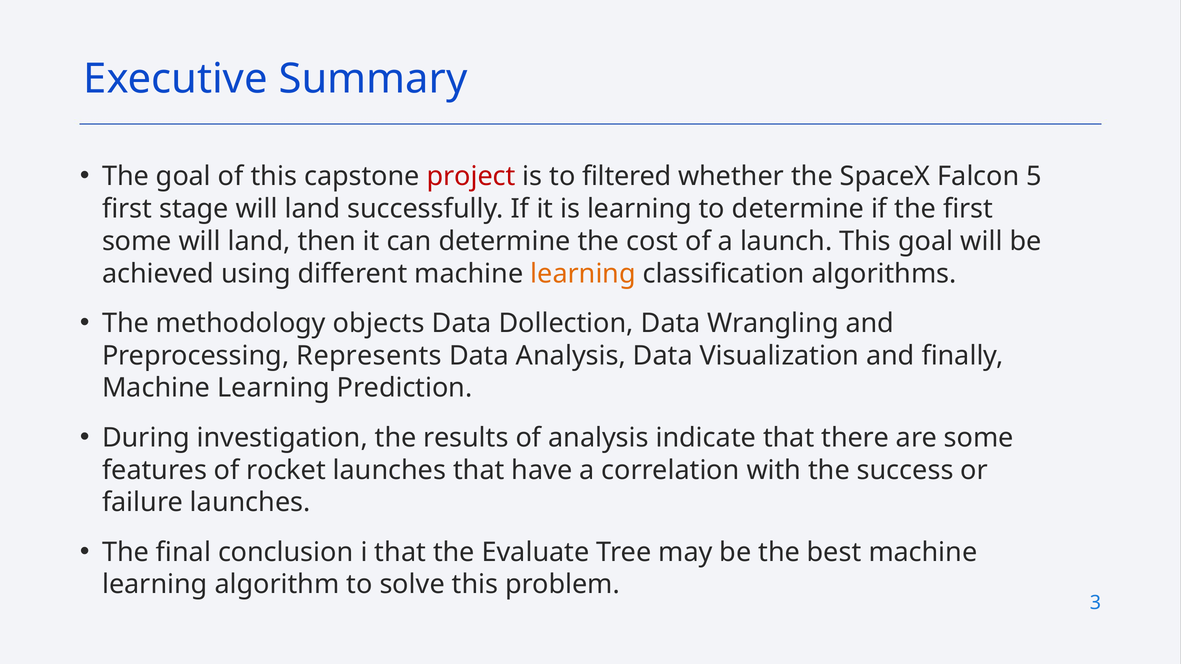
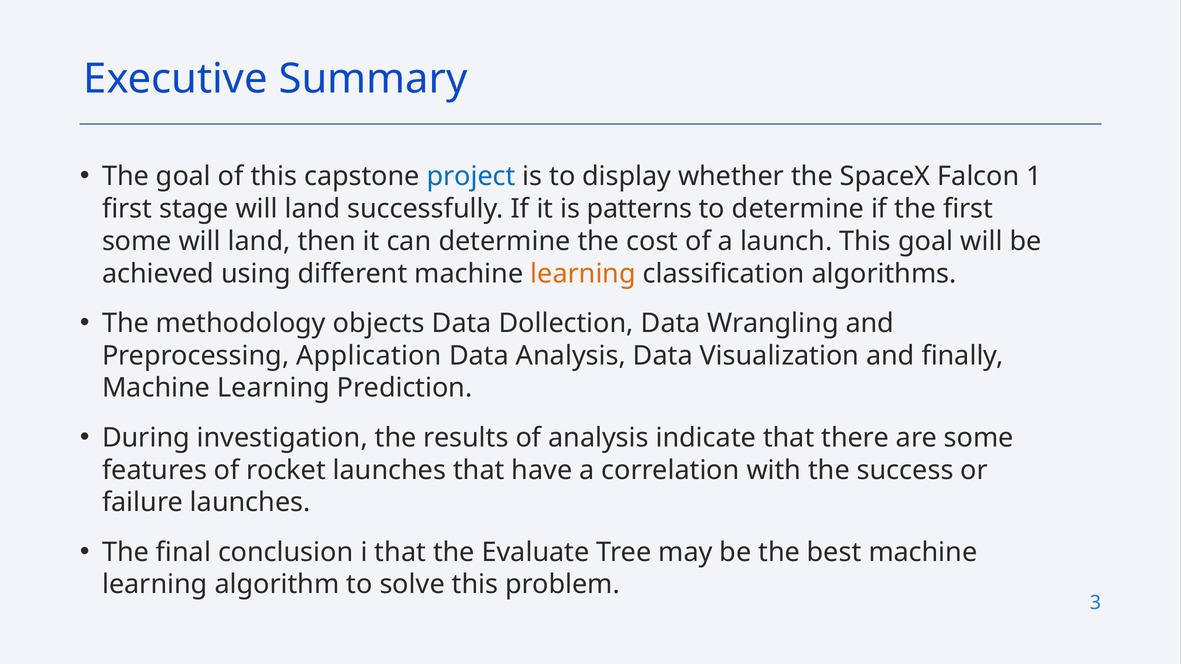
project colour: red -> blue
filtered: filtered -> display
5: 5 -> 1
is learning: learning -> patterns
Represents: Represents -> Application
